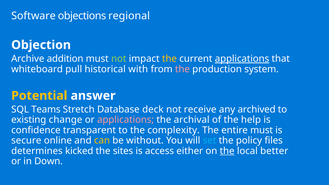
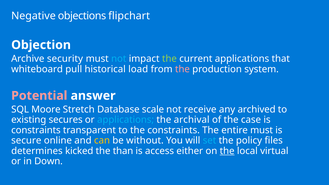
Software: Software -> Negative
regional: regional -> flipchart
addition: addition -> security
not at (119, 59) colour: light green -> light blue
the at (169, 59) colour: yellow -> light green
applications at (242, 59) underline: present -> none
with: with -> load
Potential colour: yellow -> pink
Teams: Teams -> Moore
deck: deck -> scale
change: change -> secures
applications at (126, 120) colour: pink -> light blue
help: help -> case
confidence at (36, 130): confidence -> constraints
the complexity: complexity -> constraints
sites: sites -> than
better: better -> virtual
